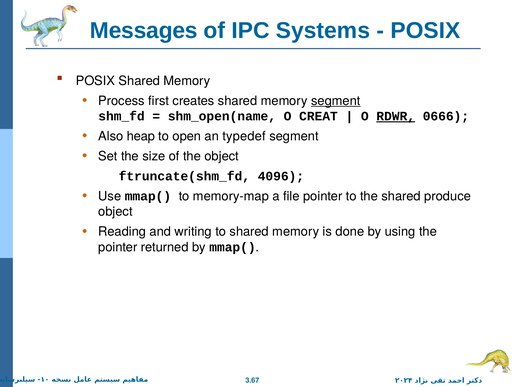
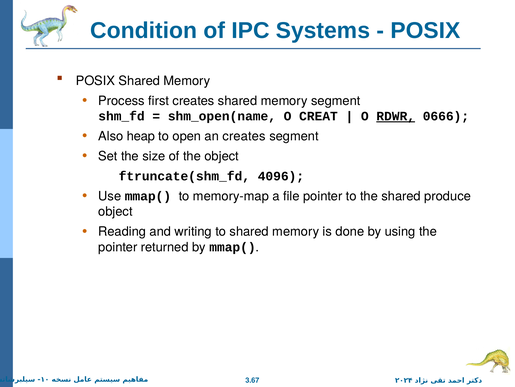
Messages: Messages -> Condition
segment at (336, 101) underline: present -> none
an typedef: typedef -> creates
